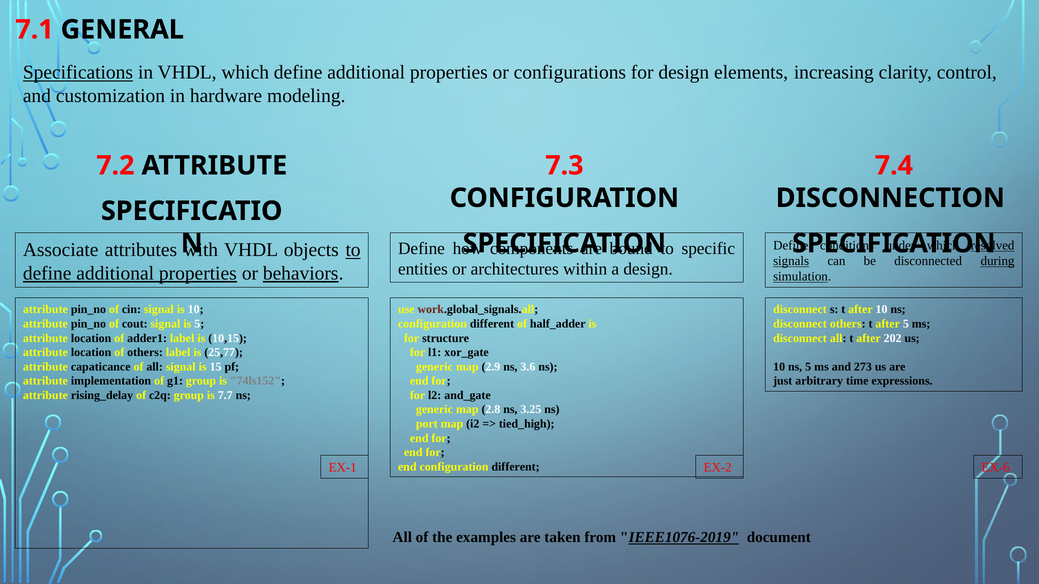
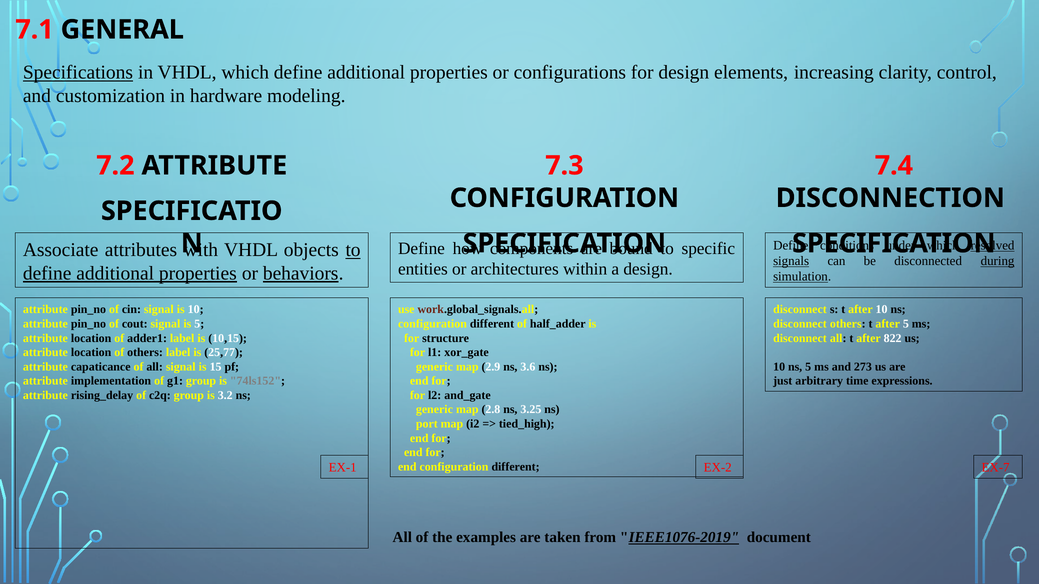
202: 202 -> 822
7.7: 7.7 -> 3.2
EX-6: EX-6 -> EX-7
